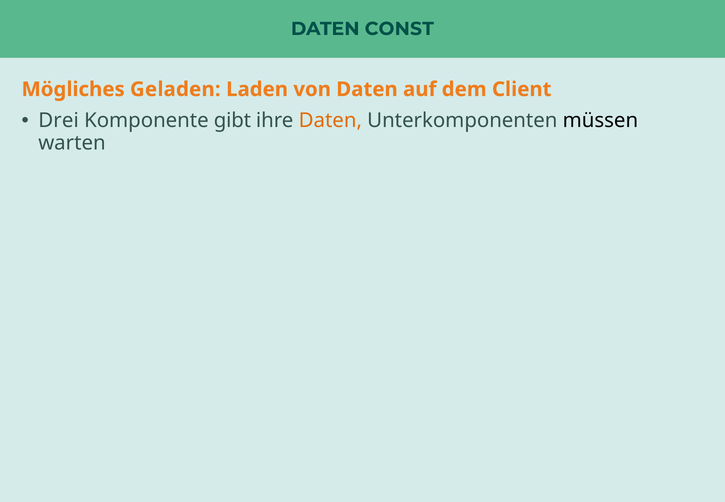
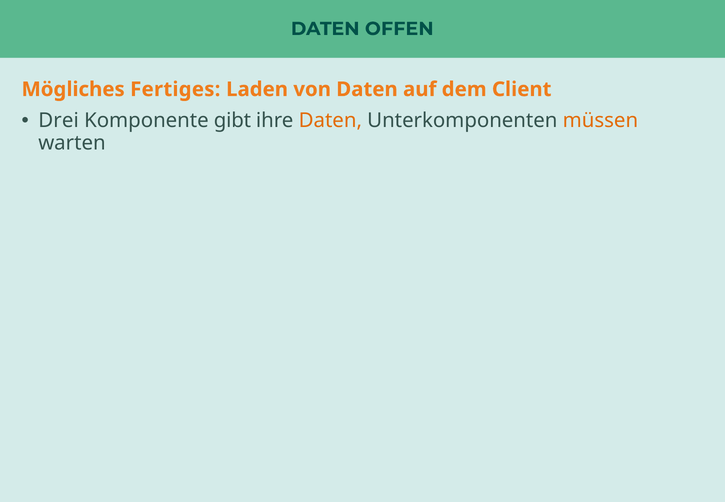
CONST: CONST -> OFFEN
Geladen: Geladen -> Fertiges
müssen colour: black -> orange
